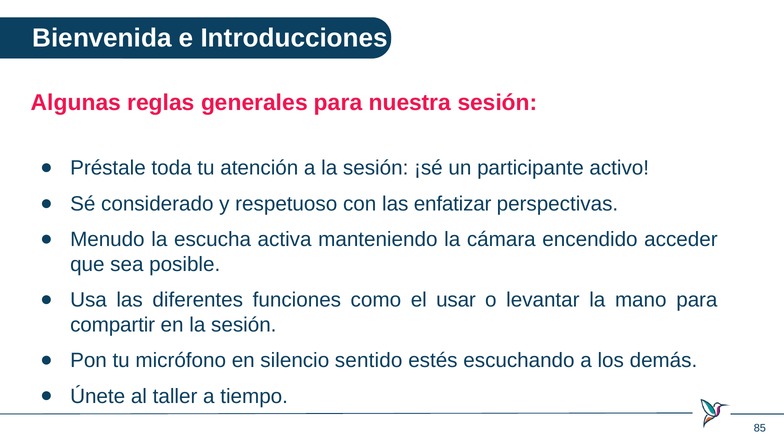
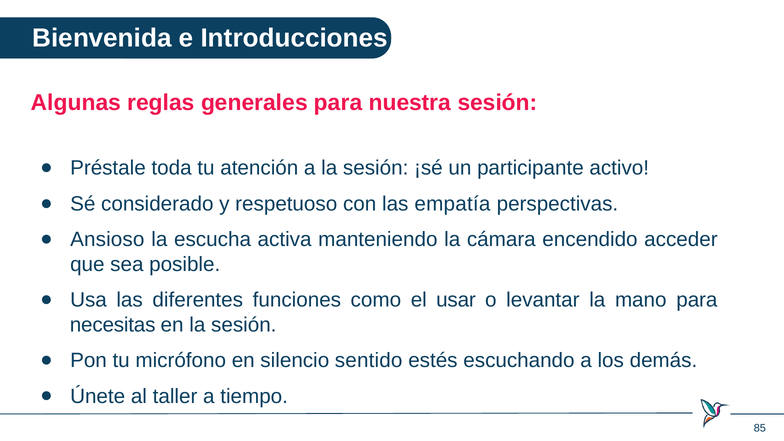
enfatizar: enfatizar -> empatía
Menudo: Menudo -> Ansioso
compartir: compartir -> necesitas
